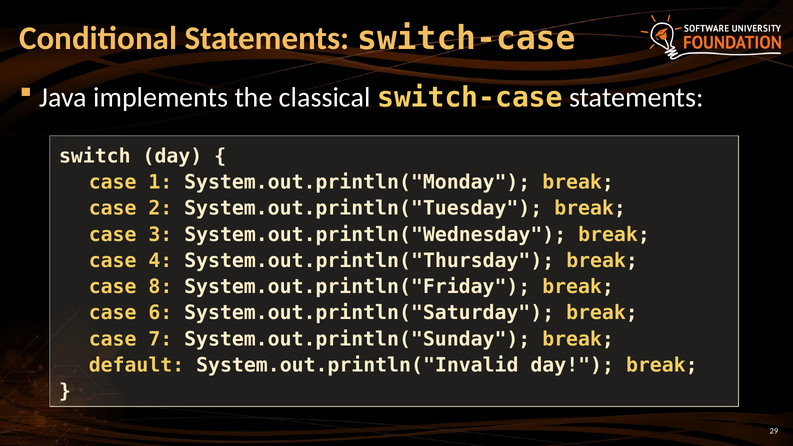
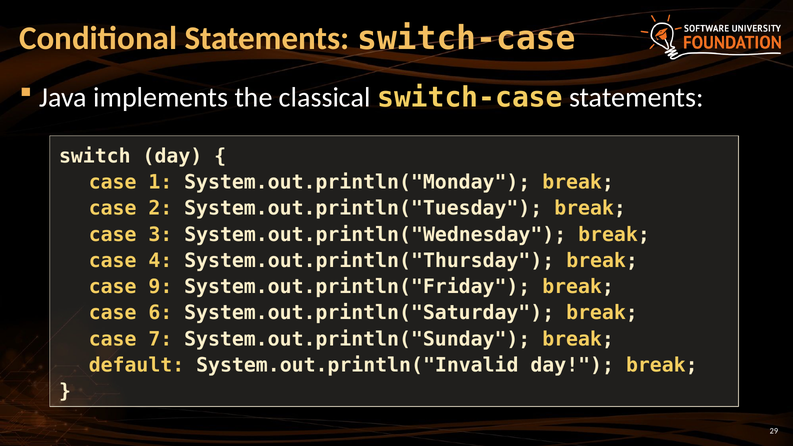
8: 8 -> 9
